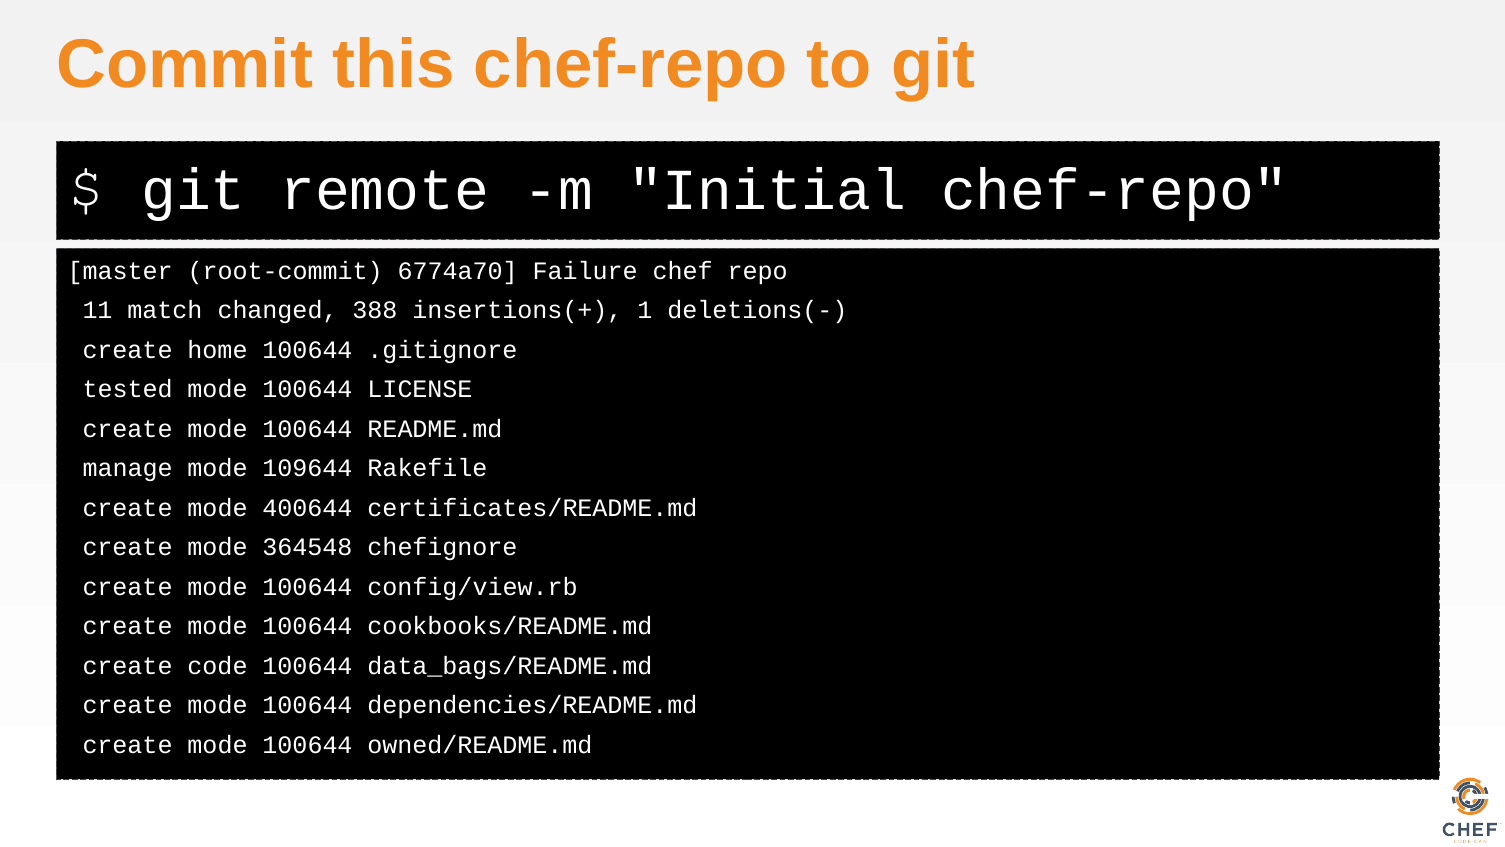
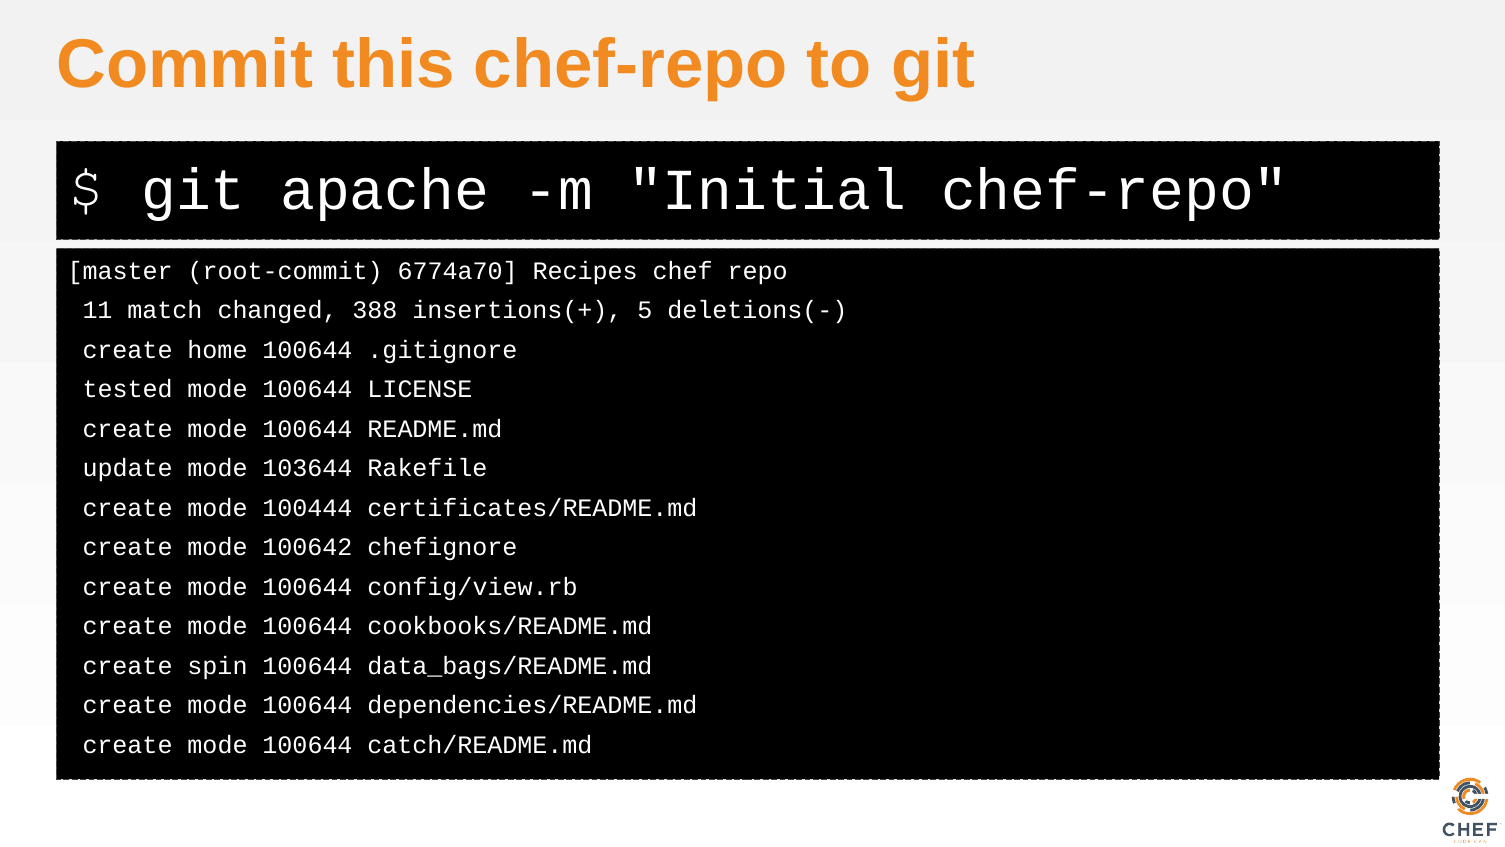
remote: remote -> apache
Failure: Failure -> Recipes
1: 1 -> 5
manage: manage -> update
109644: 109644 -> 103644
400644: 400644 -> 100444
364548: 364548 -> 100642
code: code -> spin
owned/README.md: owned/README.md -> catch/README.md
